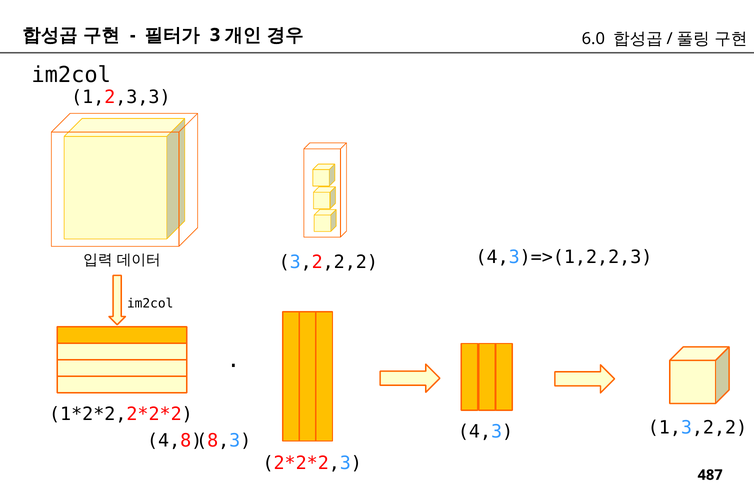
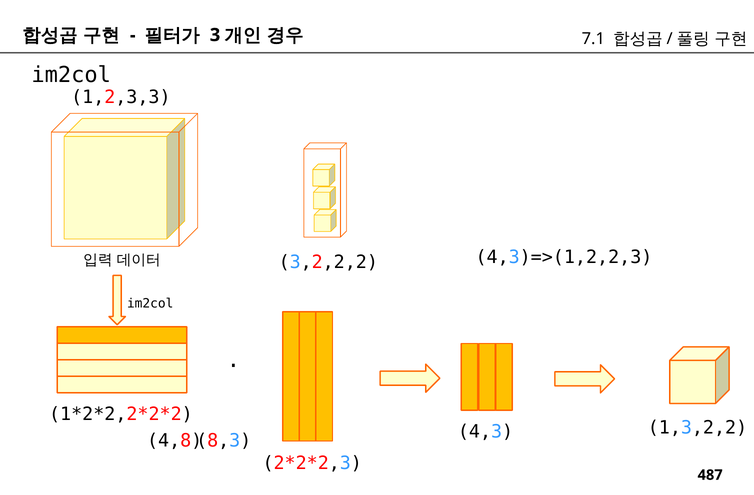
6.0: 6.0 -> 7.1
